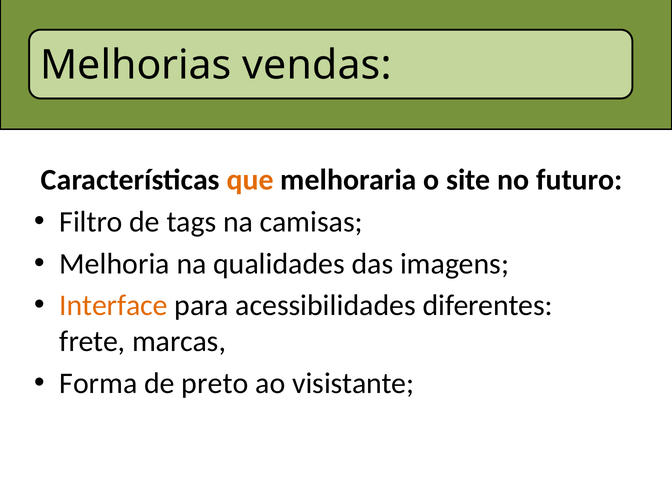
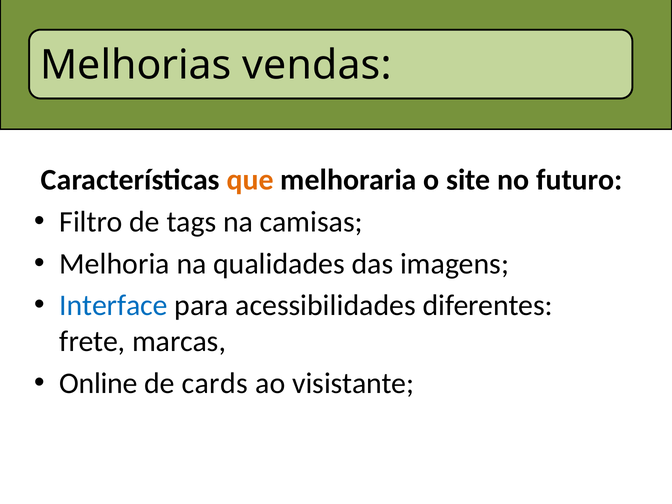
Interface colour: orange -> blue
Forma: Forma -> Online
preto: preto -> cards
